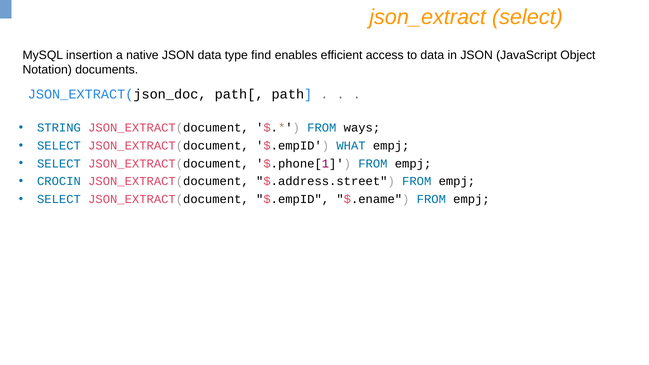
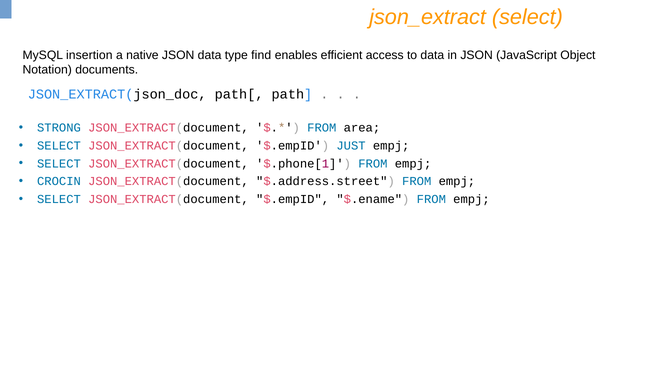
STRING: STRING -> STRONG
ways: ways -> area
WHAT: WHAT -> JUST
